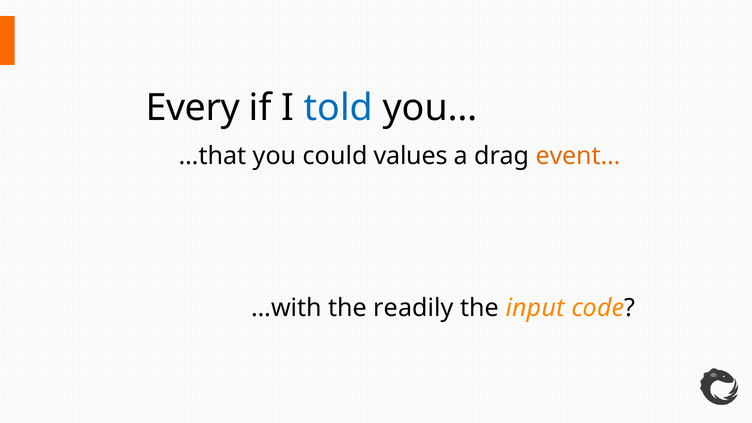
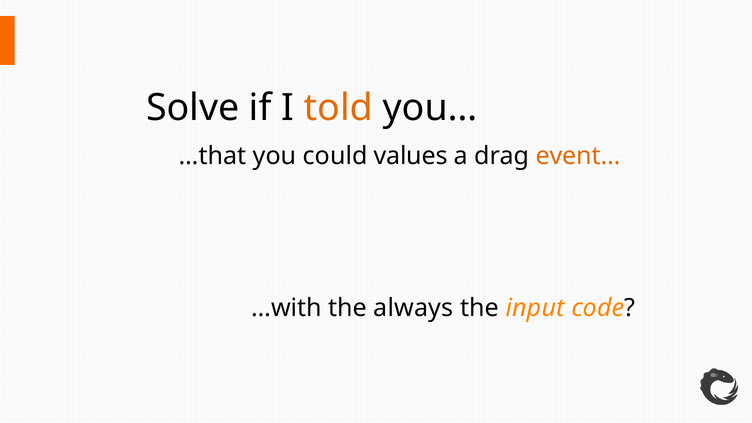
Every: Every -> Solve
told colour: blue -> orange
readily: readily -> always
